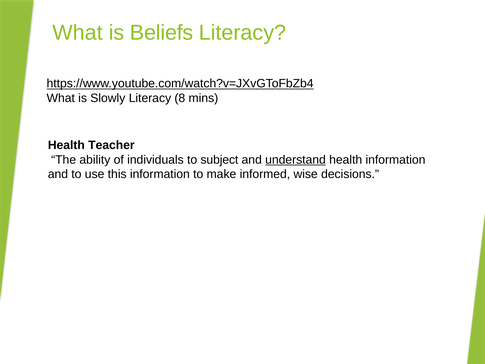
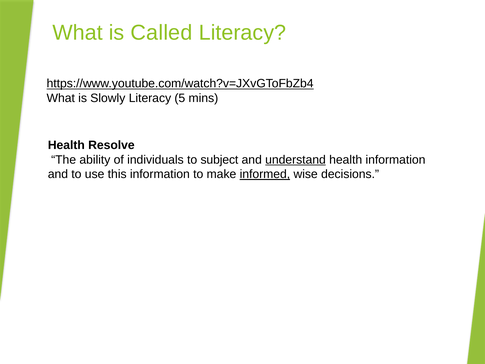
Beliefs: Beliefs -> Called
8: 8 -> 5
Teacher: Teacher -> Resolve
informed underline: none -> present
